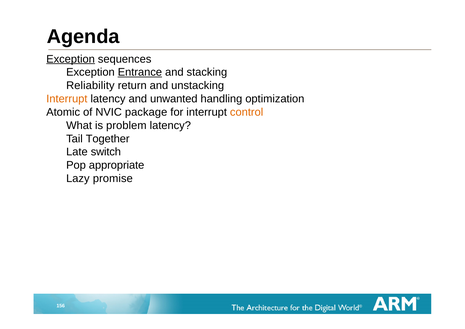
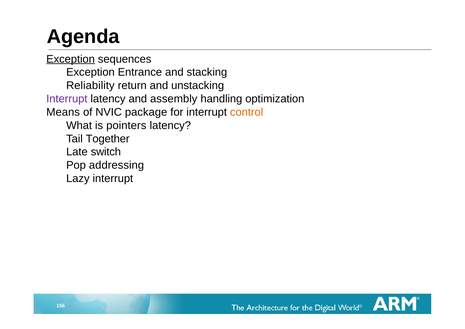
Entrance underline: present -> none
Interrupt at (67, 99) colour: orange -> purple
unwanted: unwanted -> assembly
Atomic: Atomic -> Means
problem: problem -> pointers
appropriate: appropriate -> addressing
Lazy promise: promise -> interrupt
